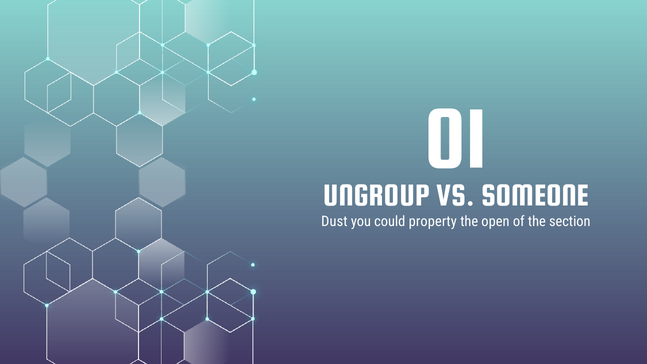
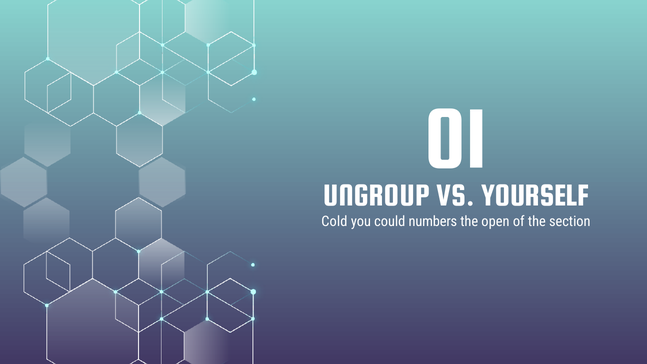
SOMEONE: SOMEONE -> YOURSELF
Dust: Dust -> Cold
property: property -> numbers
